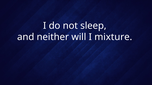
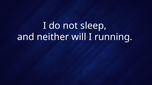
mixture: mixture -> running
